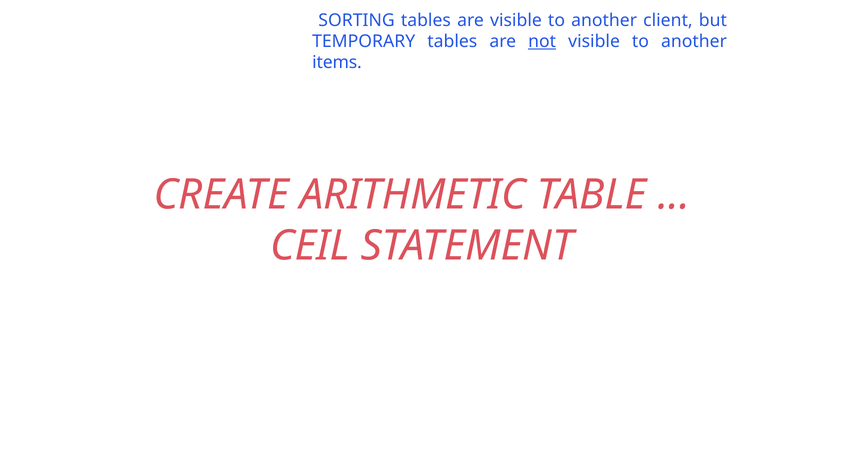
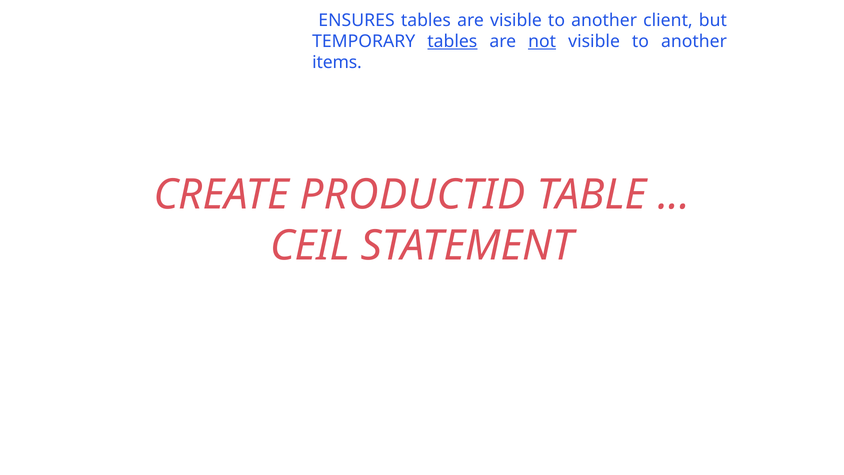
SORTING: SORTING -> ENSURES
tables at (452, 41) underline: none -> present
ARITHMETIC: ARITHMETIC -> PRODUCTID
